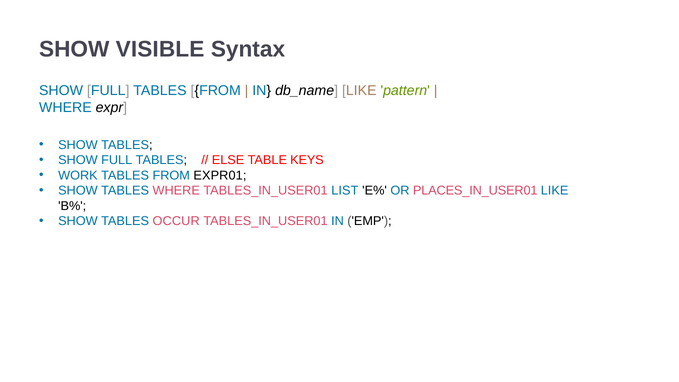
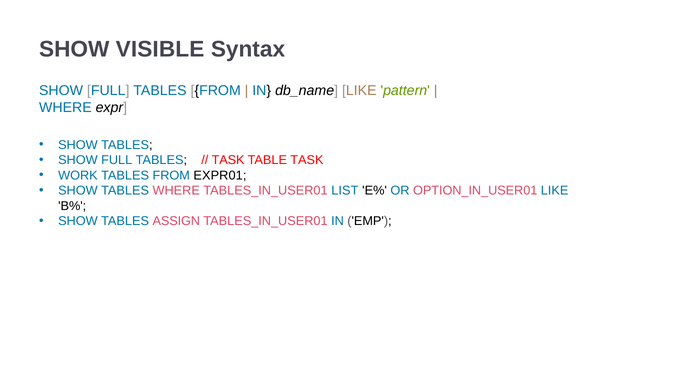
ELSE at (228, 160): ELSE -> TASK
TABLE KEYS: KEYS -> TASK
PLACES_IN_USER01: PLACES_IN_USER01 -> OPTION_IN_USER01
OCCUR: OCCUR -> ASSIGN
